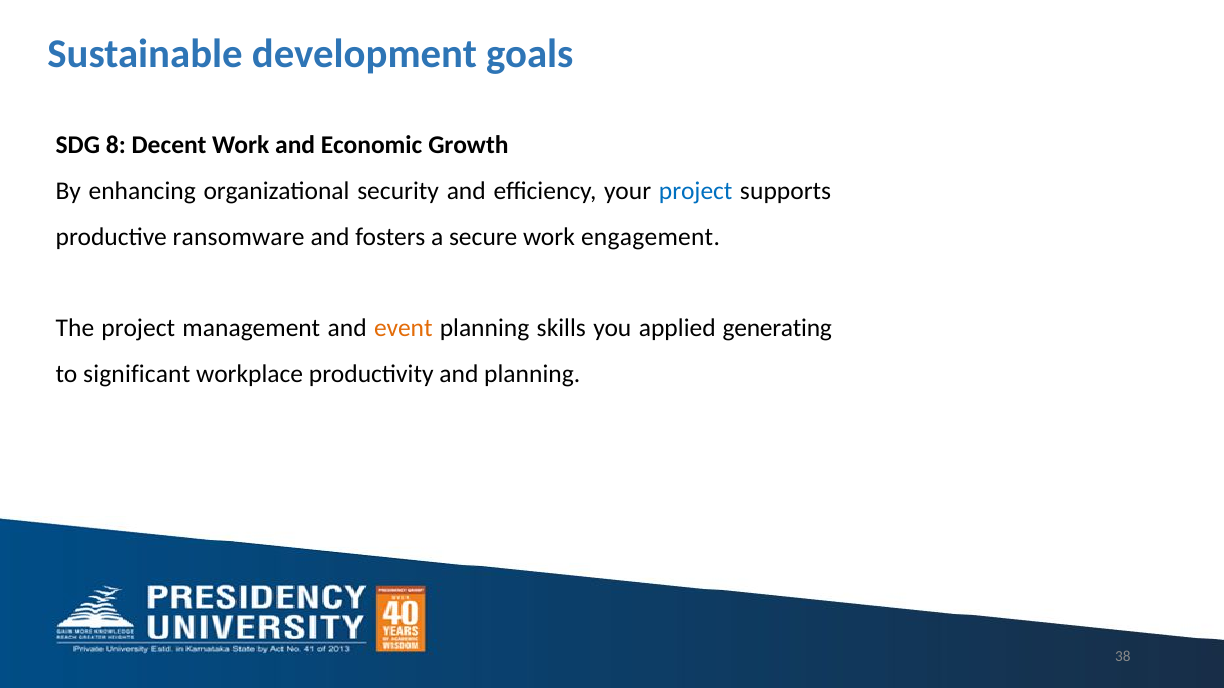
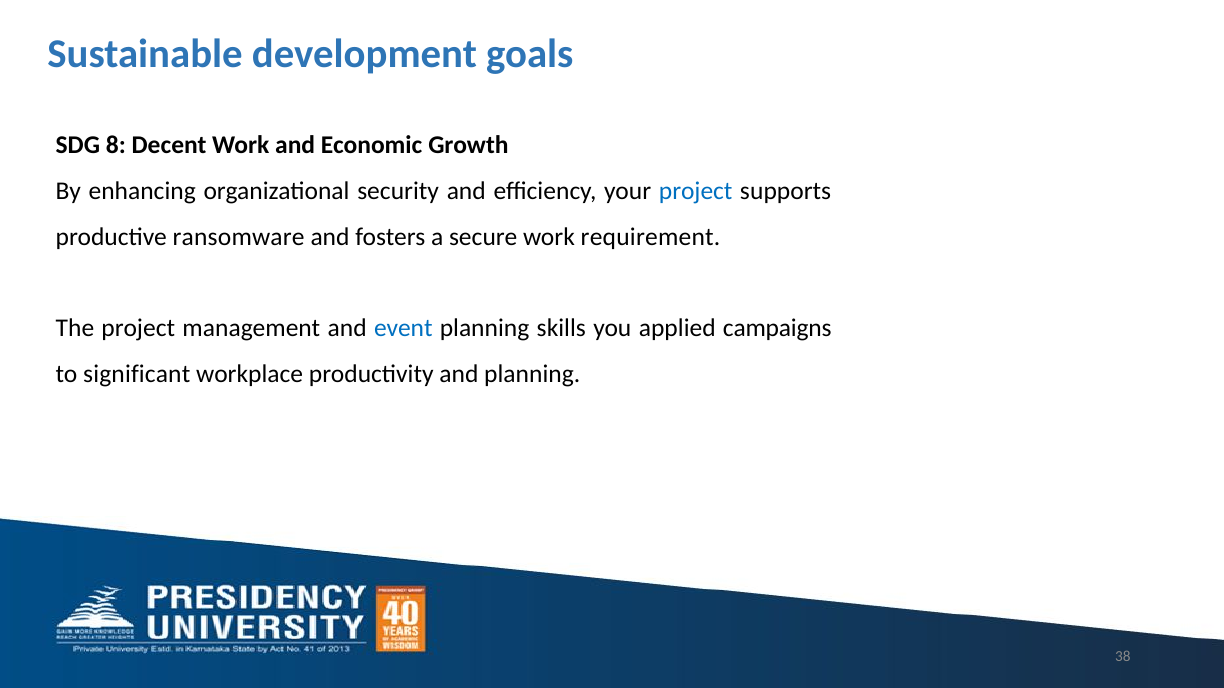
engagement: engagement -> requirement
event colour: orange -> blue
generating: generating -> campaigns
